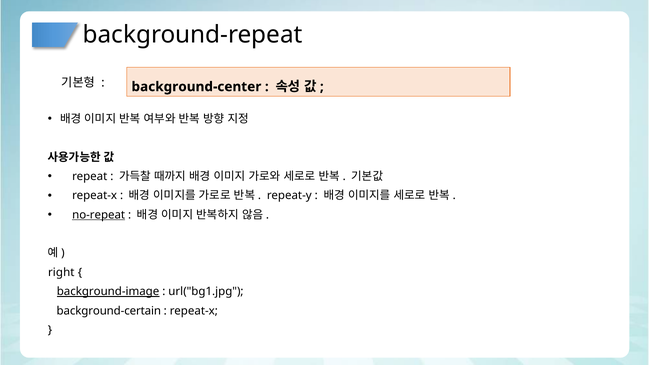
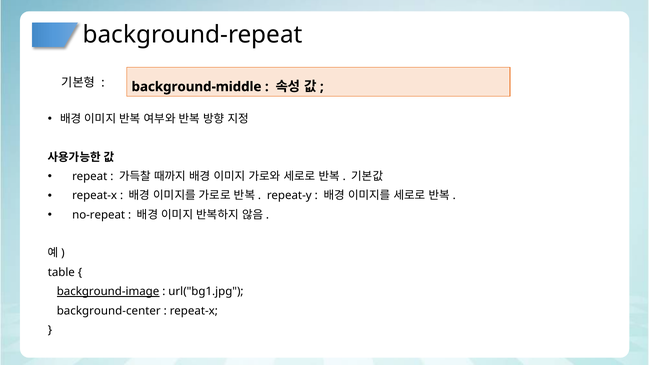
background-center: background-center -> background-middle
no-repeat underline: present -> none
right: right -> table
background-certain: background-certain -> background-center
